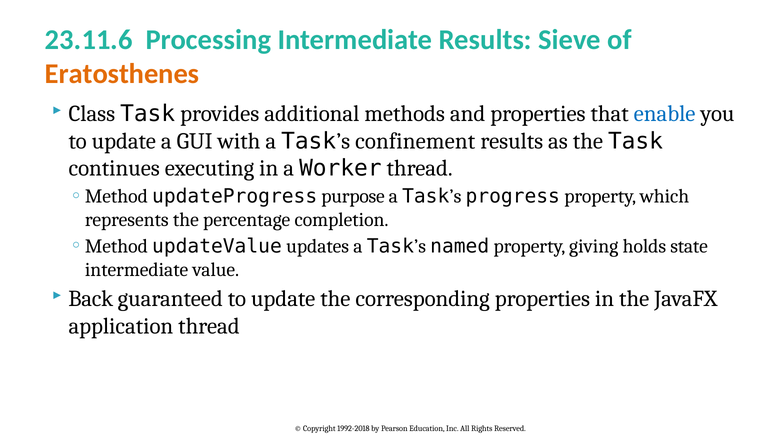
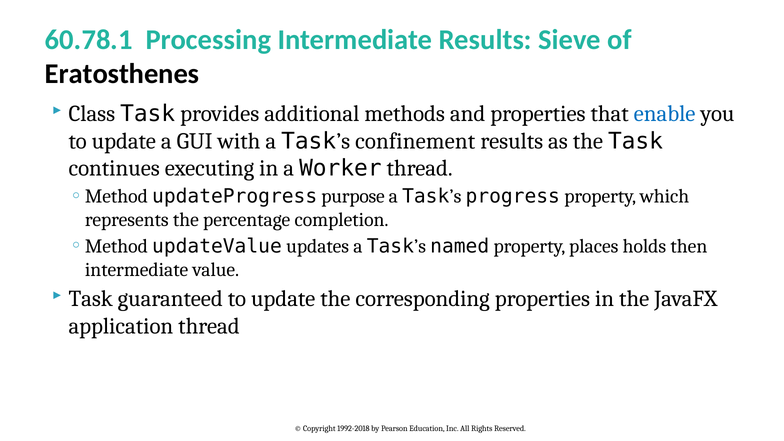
23.11.6: 23.11.6 -> 60.78.1
Eratosthenes colour: orange -> black
giving: giving -> places
state: state -> then
Back at (91, 299): Back -> Task
